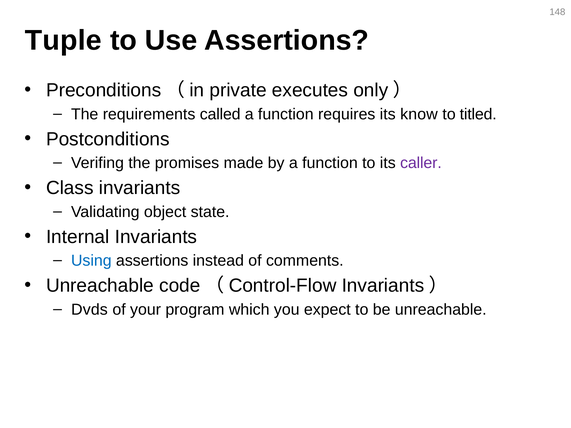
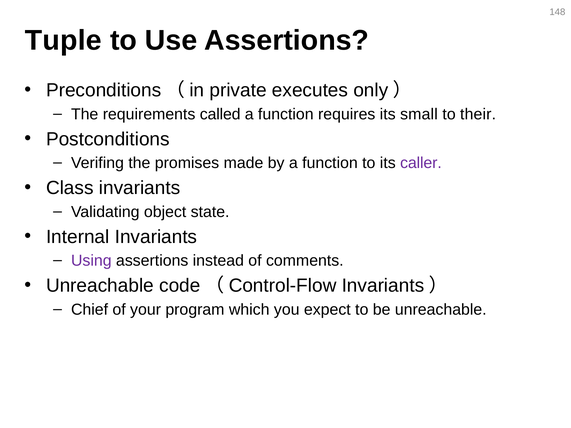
know: know -> small
titled: titled -> their
Using colour: blue -> purple
Dvds: Dvds -> Chief
